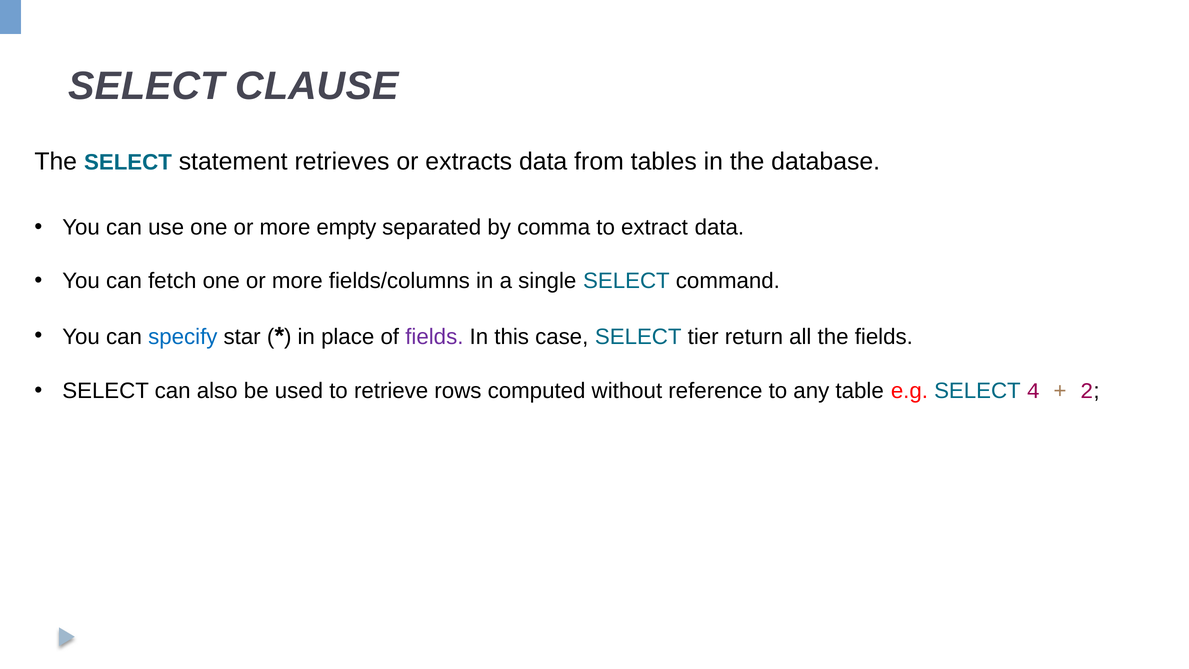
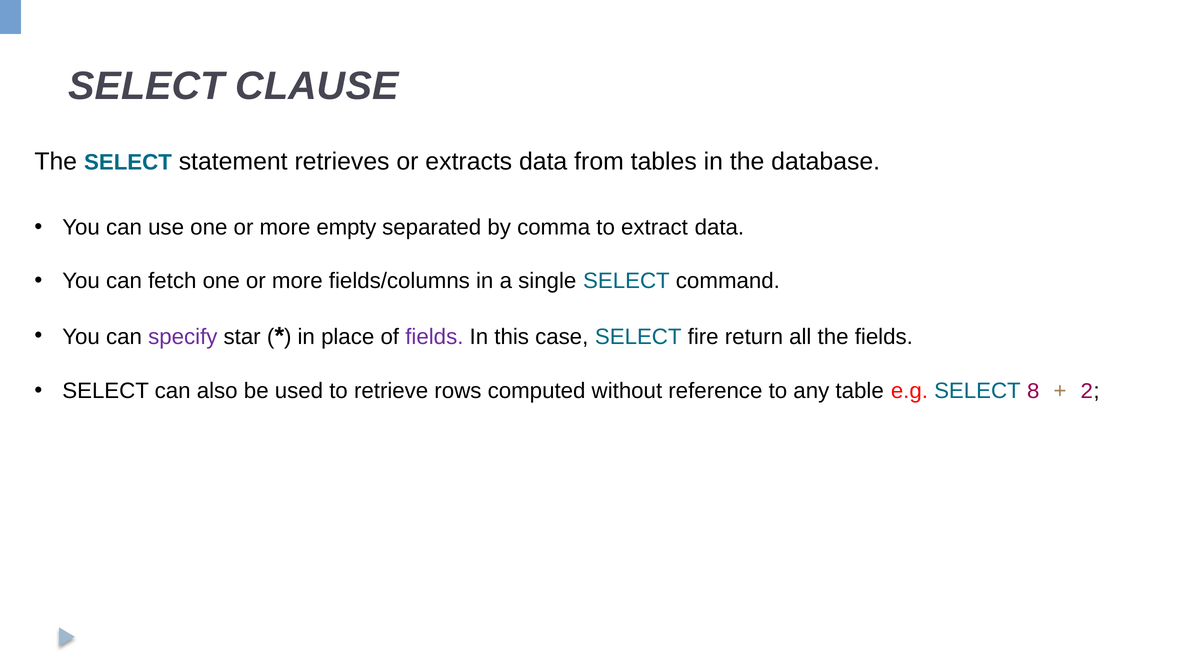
specify colour: blue -> purple
tier: tier -> fire
4: 4 -> 8
